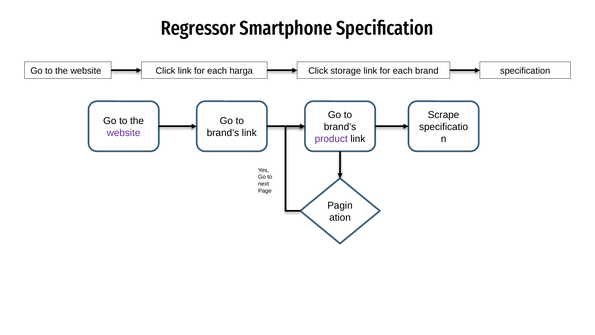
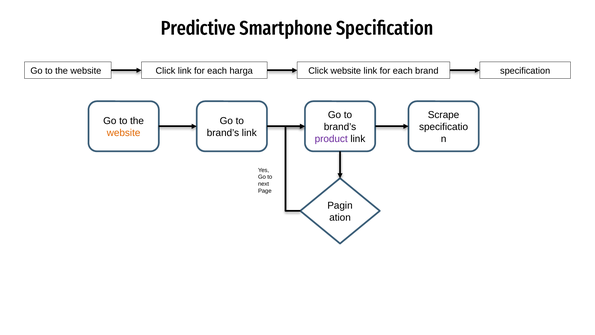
Regressor: Regressor -> Predictive
Click storage: storage -> website
website at (124, 133) colour: purple -> orange
